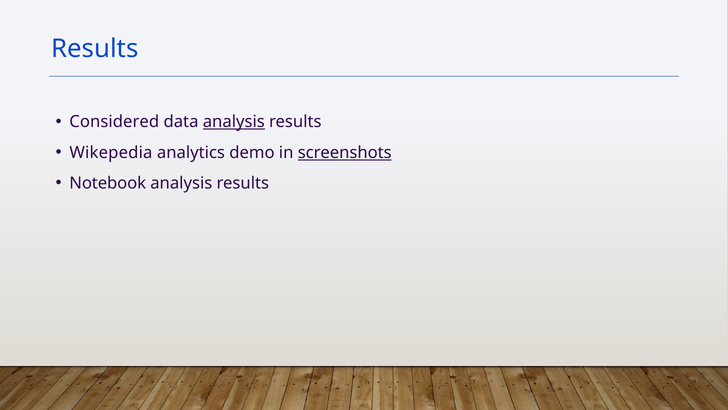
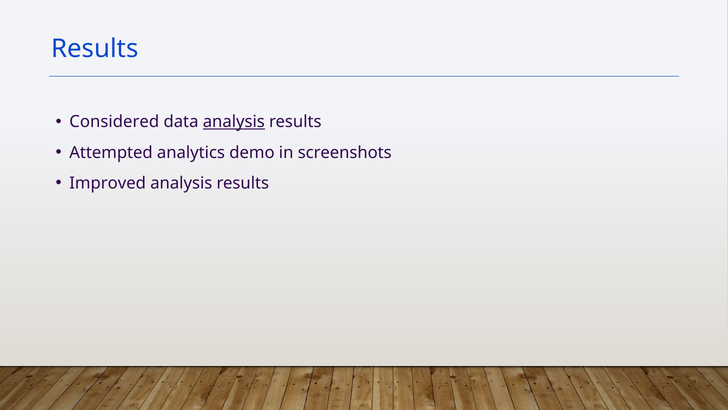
Wikepedia: Wikepedia -> Attempted
screenshots underline: present -> none
Notebook: Notebook -> Improved
